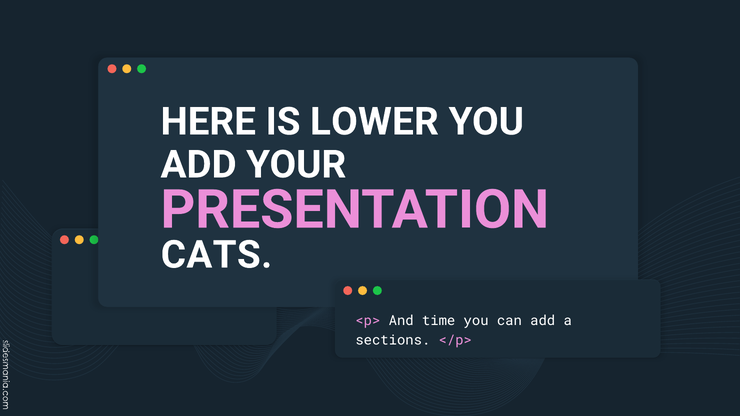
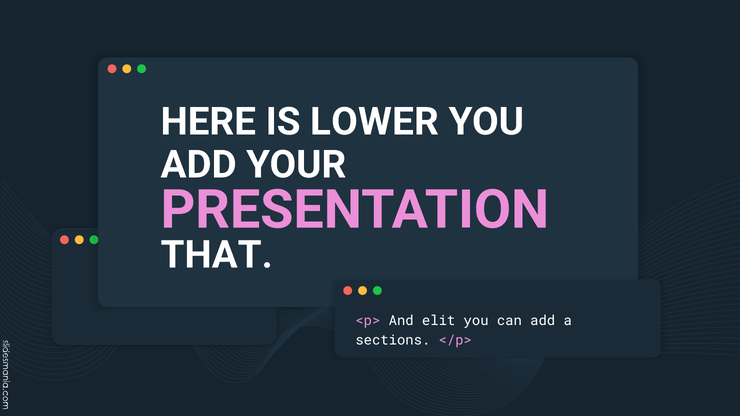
CATS: CATS -> THAT
time: time -> elit
